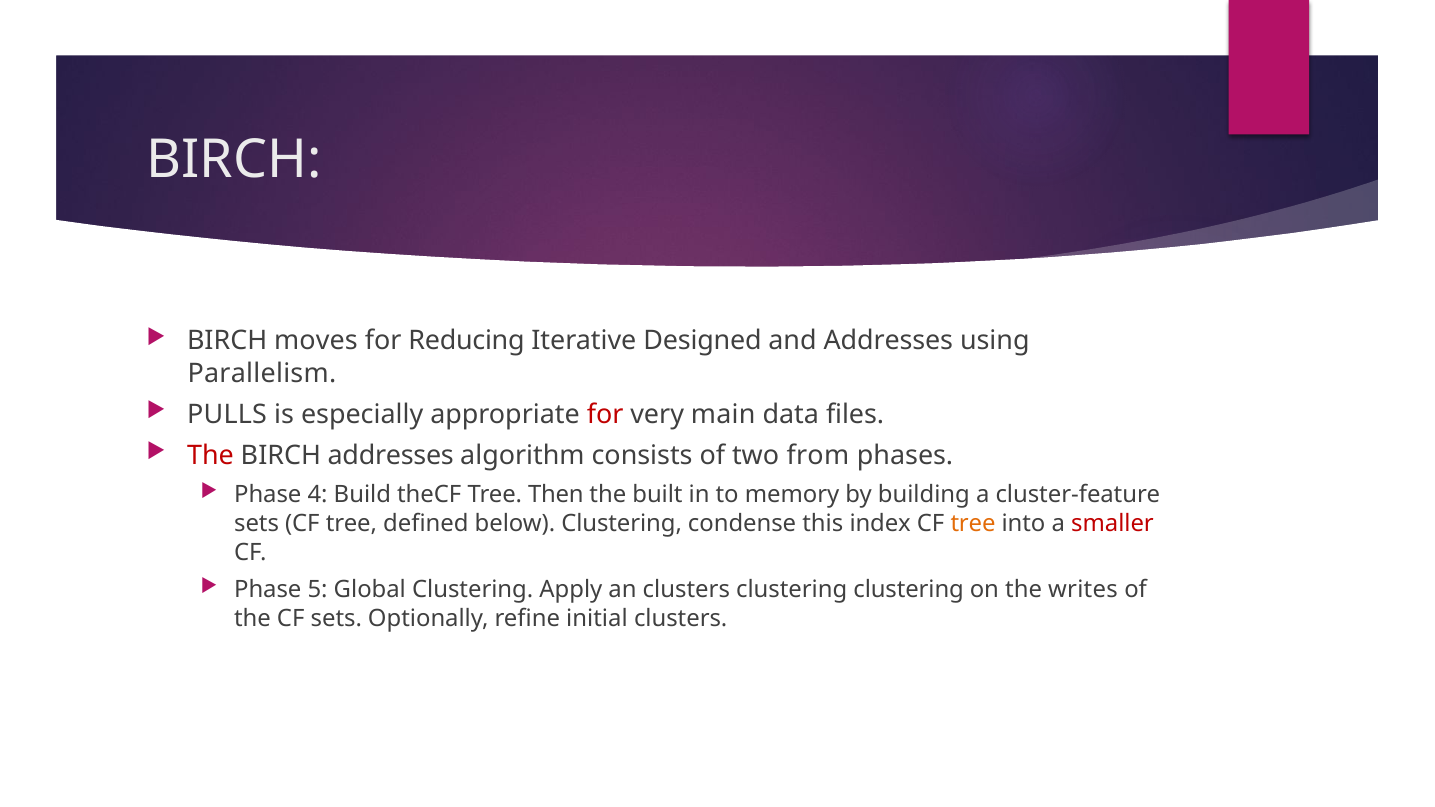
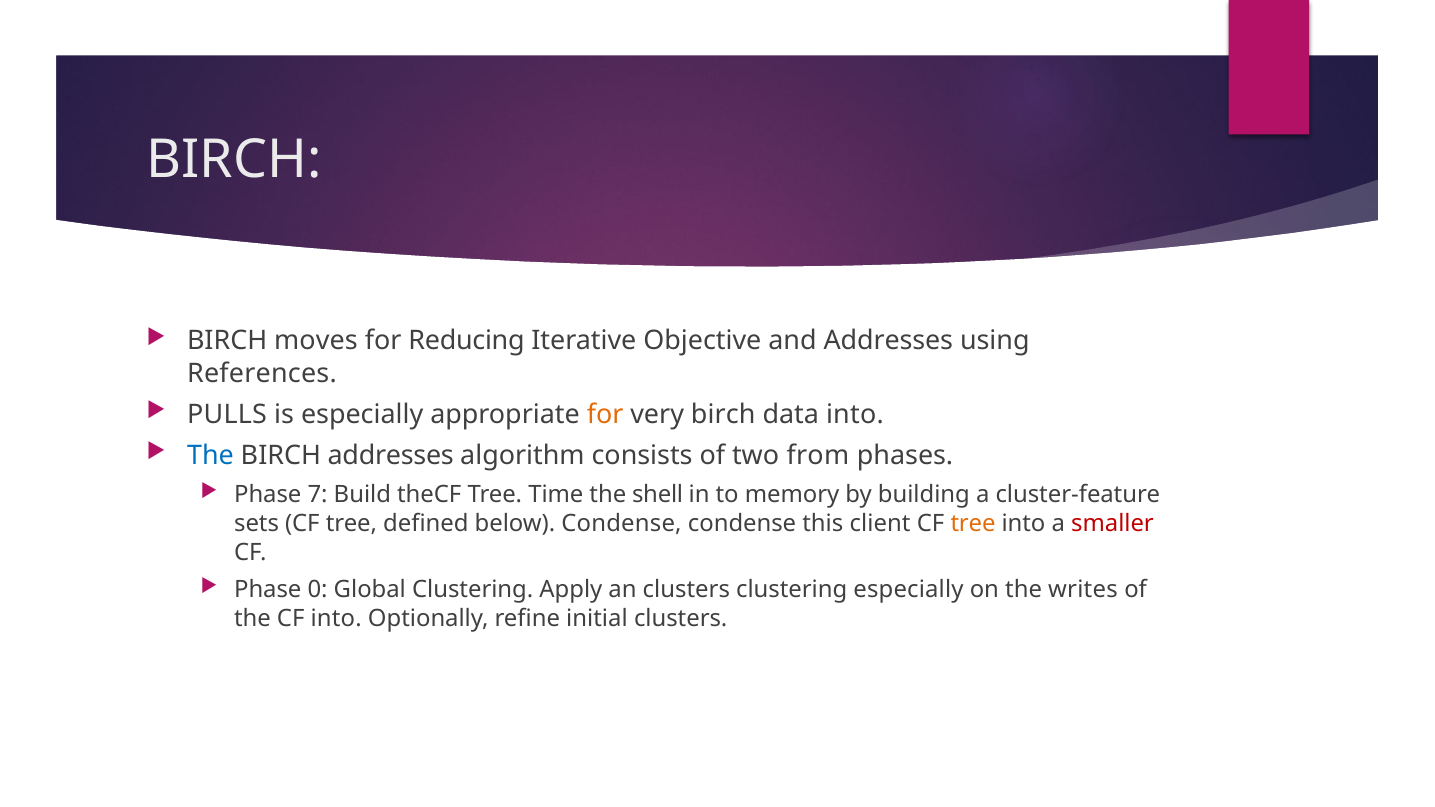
Designed: Designed -> Objective
Parallelism: Parallelism -> References
for at (605, 415) colour: red -> orange
very main: main -> birch
data files: files -> into
The at (210, 456) colour: red -> blue
4: 4 -> 7
Then: Then -> Time
built: built -> shell
below Clustering: Clustering -> Condense
index: index -> client
5: 5 -> 0
clustering clustering: clustering -> especially
CF sets: sets -> into
